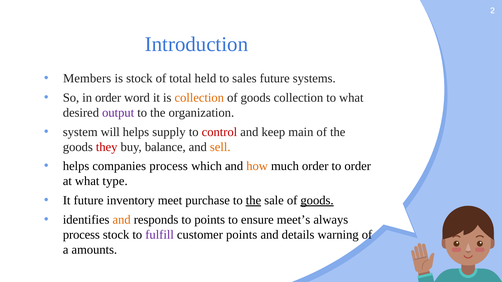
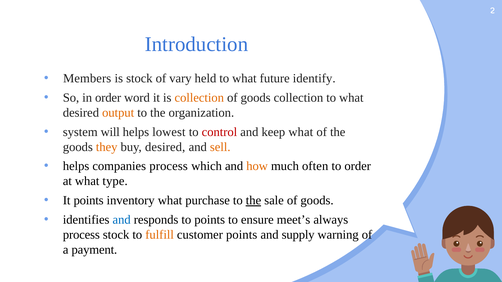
total: total -> vary
held to sales: sales -> what
systems: systems -> identify
output colour: purple -> orange
supply: supply -> lowest
keep main: main -> what
they colour: red -> orange
buy balance: balance -> desired
much order: order -> often
It future: future -> points
inventory meet: meet -> what
goods at (317, 201) underline: present -> none
and at (122, 220) colour: orange -> blue
fulfill colour: purple -> orange
details: details -> supply
amounts: amounts -> payment
